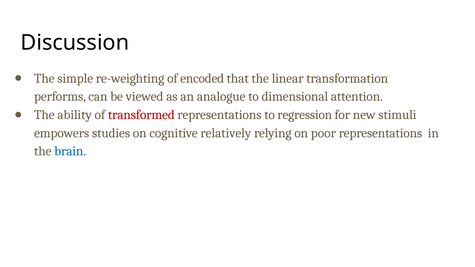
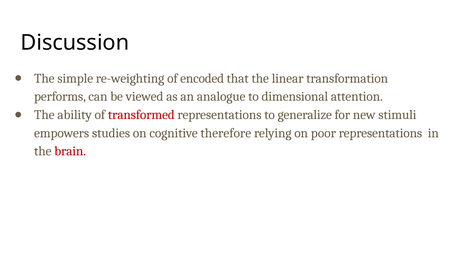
regression: regression -> generalize
relatively: relatively -> therefore
brain colour: blue -> red
